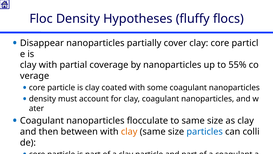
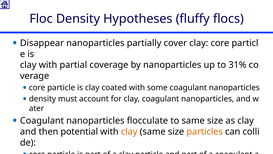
55%: 55% -> 31%
between: between -> potential
particles colour: blue -> orange
